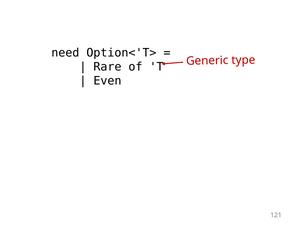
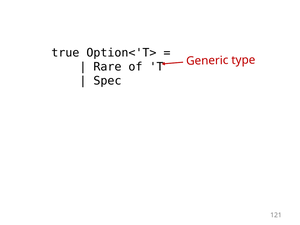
need: need -> true
Even: Even -> Spec
